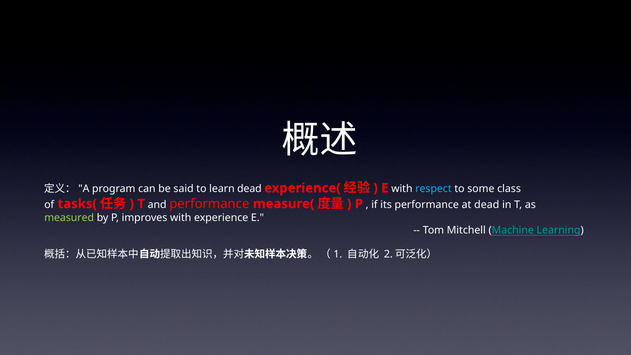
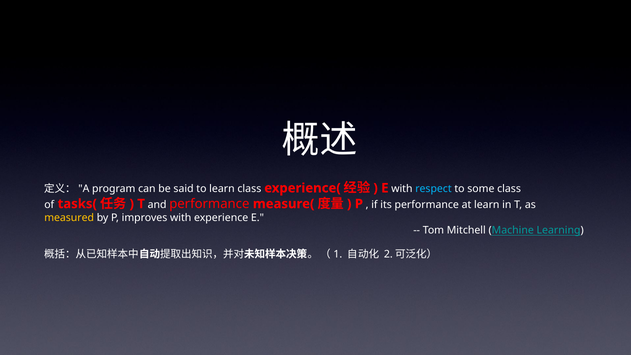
learn dead: dead -> class
at dead: dead -> learn
measured colour: light green -> yellow
